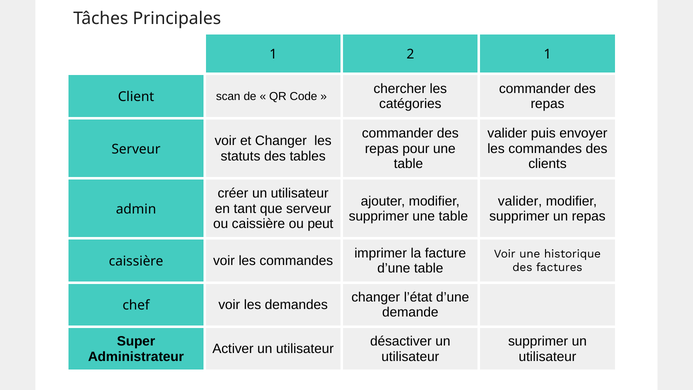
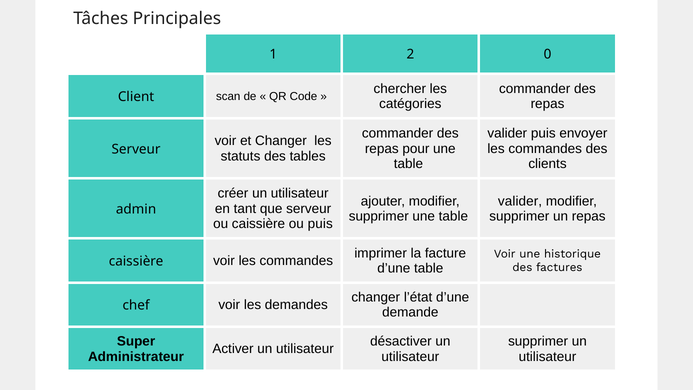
2 1: 1 -> 0
ou peut: peut -> puis
